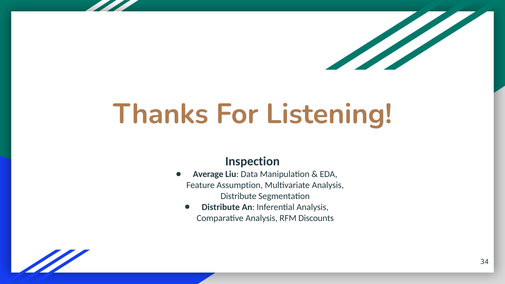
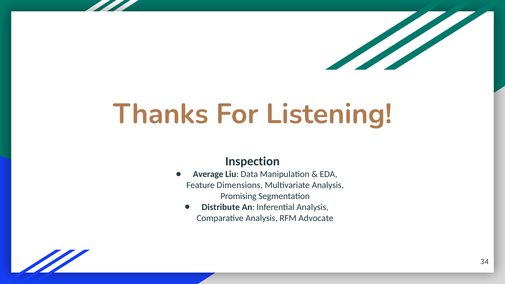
Assumption: Assumption -> Dimensions
Distribute at (238, 196): Distribute -> Promising
Discounts: Discounts -> Advocate
